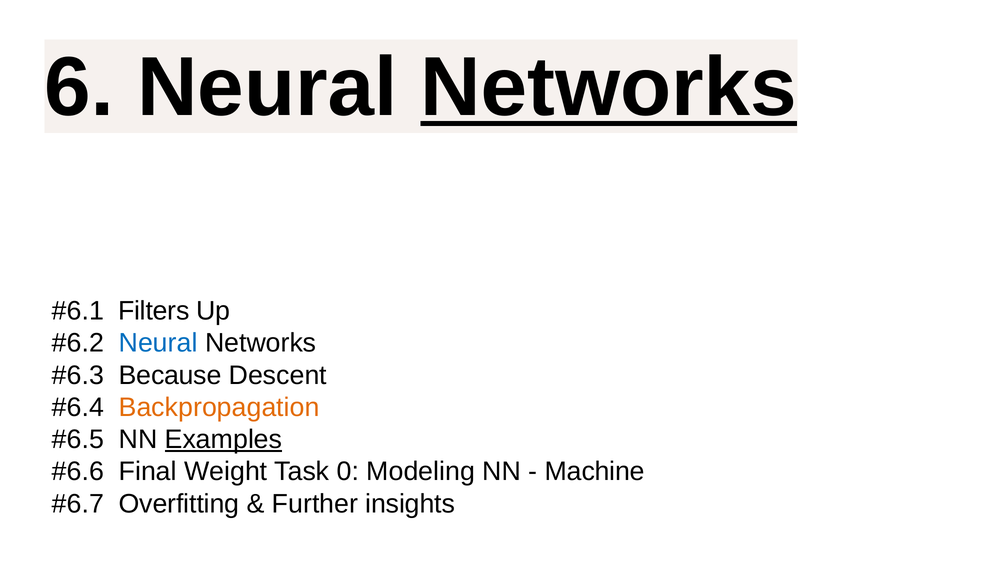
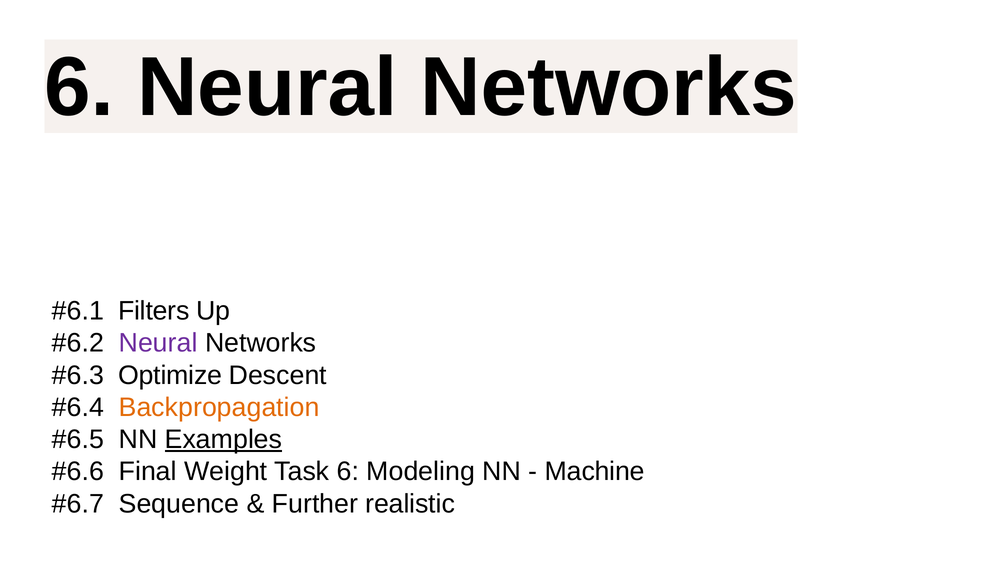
Networks at (609, 88) underline: present -> none
Neural at (158, 343) colour: blue -> purple
Because: Because -> Optimize
Task 0: 0 -> 6
Overfitting: Overfitting -> Sequence
insights: insights -> realistic
